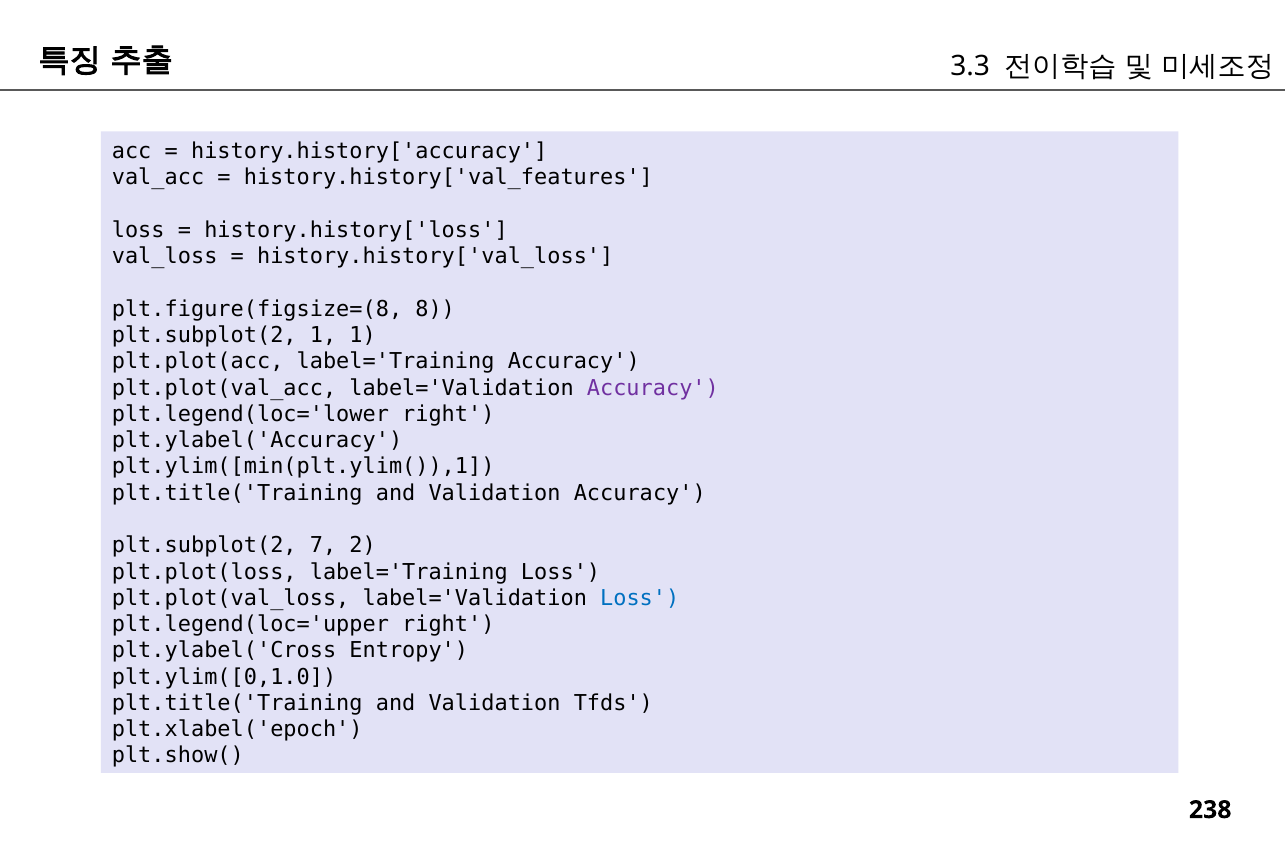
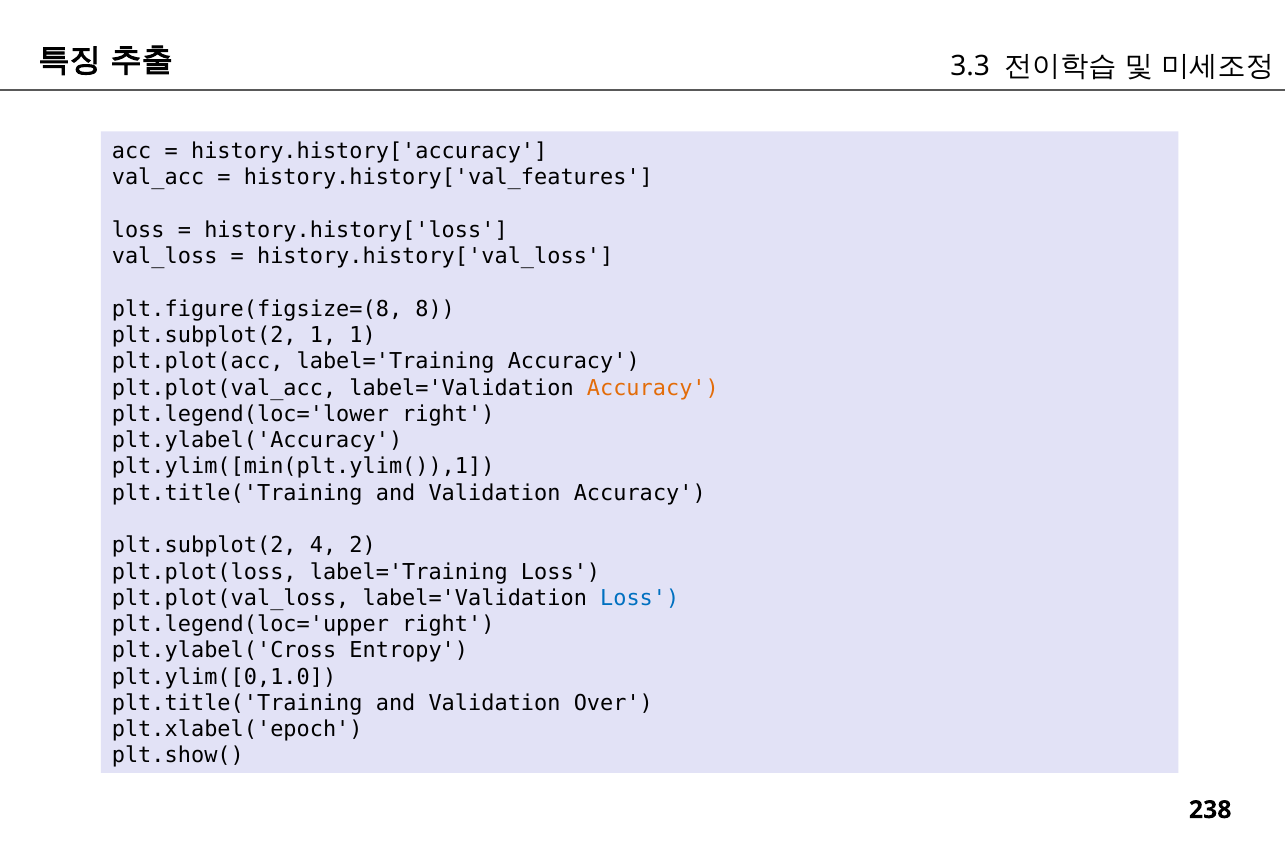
Accuracy at (653, 388) colour: purple -> orange
7: 7 -> 4
Tfds: Tfds -> Over
